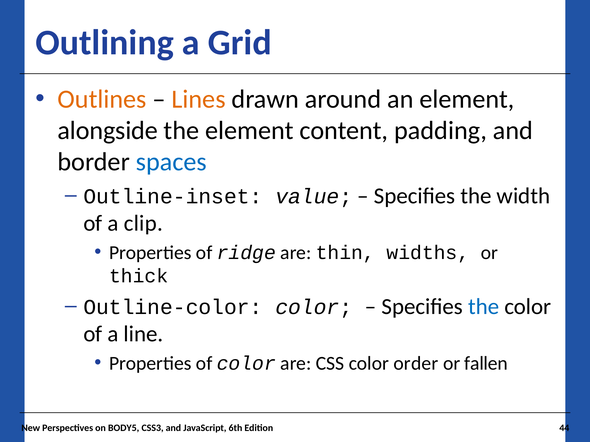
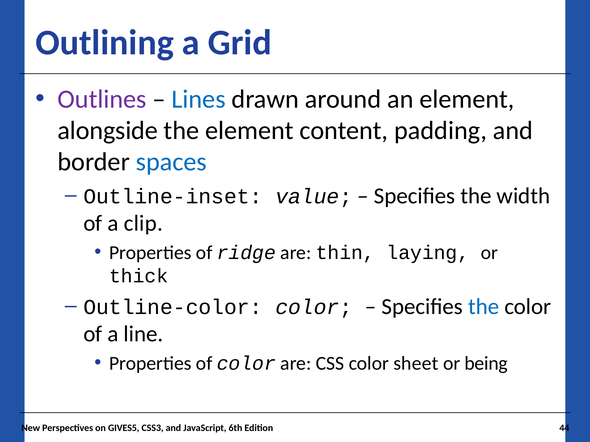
Outlines colour: orange -> purple
Lines colour: orange -> blue
widths: widths -> laying
order: order -> sheet
fallen: fallen -> being
BODY5: BODY5 -> GIVES5
